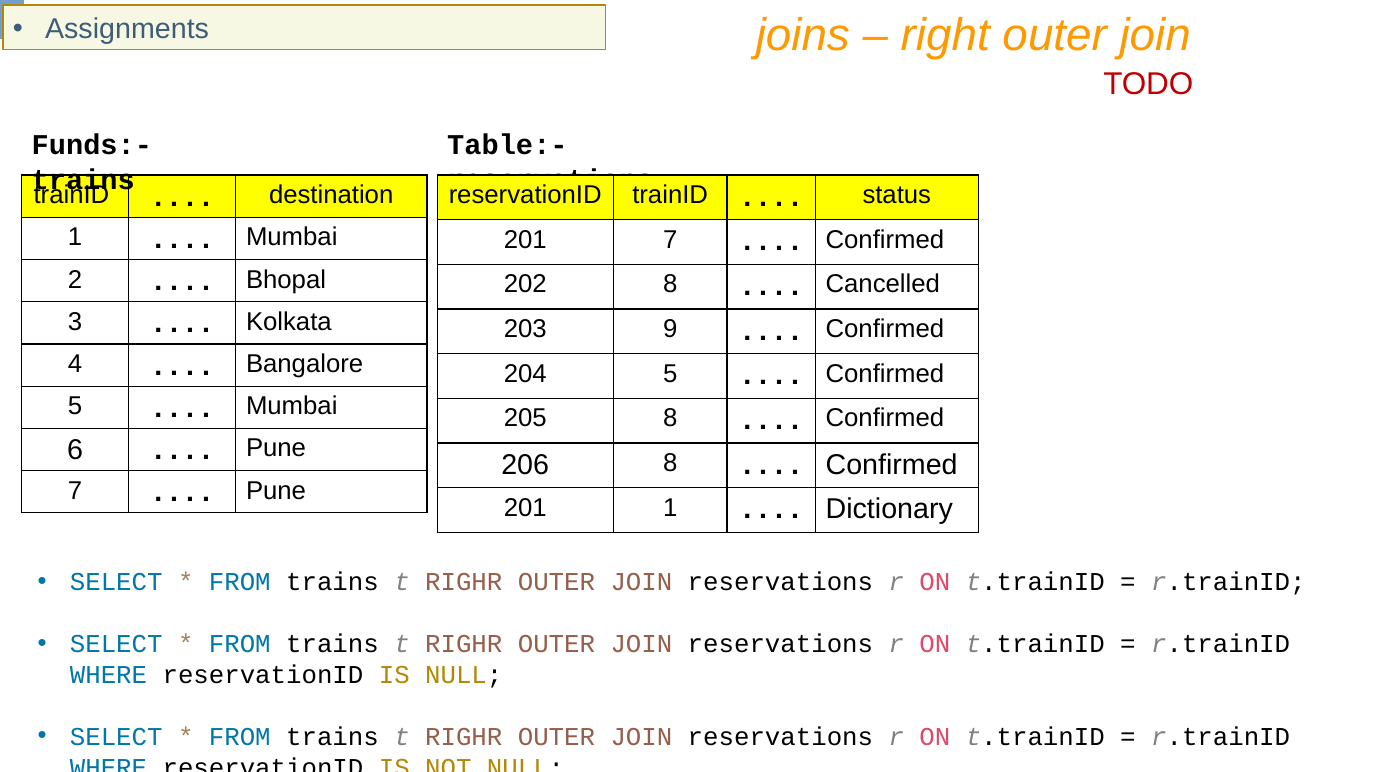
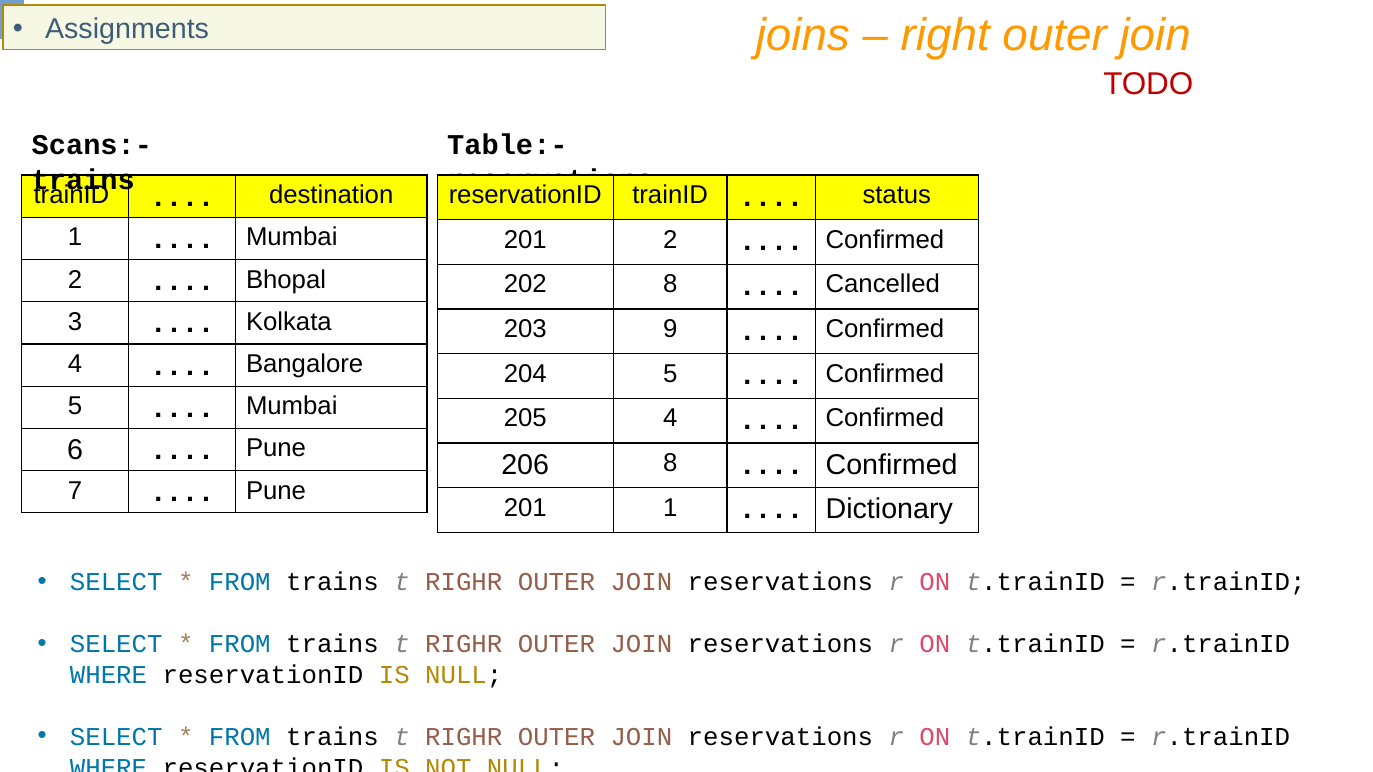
Funds:-: Funds:- -> Scans:-
201 7: 7 -> 2
205 8: 8 -> 4
